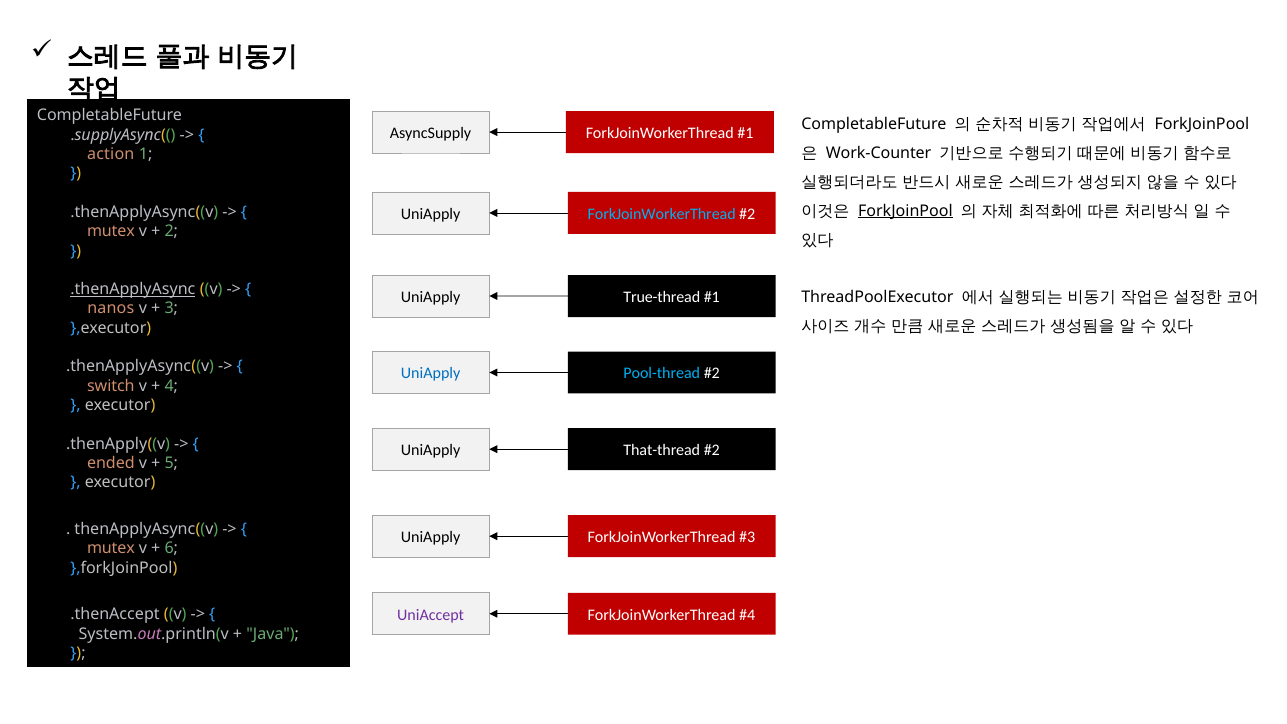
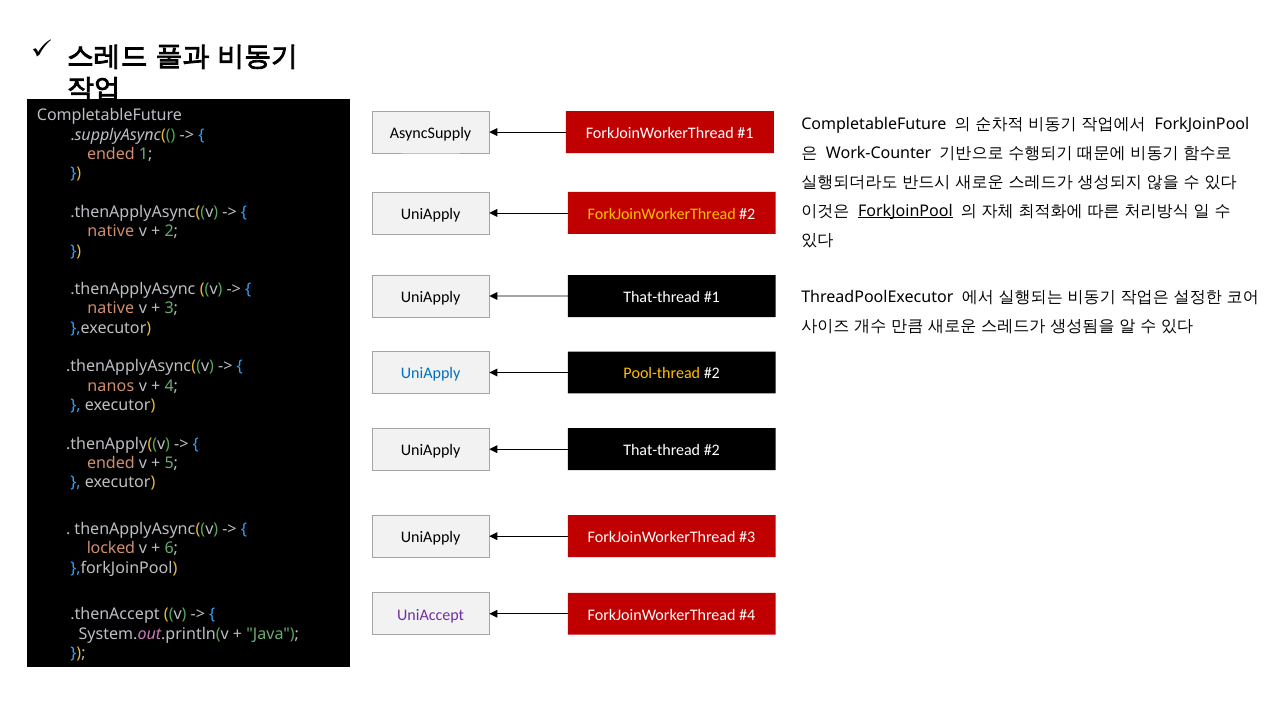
action at (111, 154): action -> ended
ForkJoinWorkerThread at (662, 214) colour: light blue -> yellow
mutex at (111, 231): mutex -> native
.thenApplyAsync underline: present -> none
True-thread at (662, 297): True-thread -> That-thread
nanos at (111, 309): nanos -> native
Pool-thread colour: light blue -> yellow
switch: switch -> nanos
mutex at (111, 548): mutex -> locked
